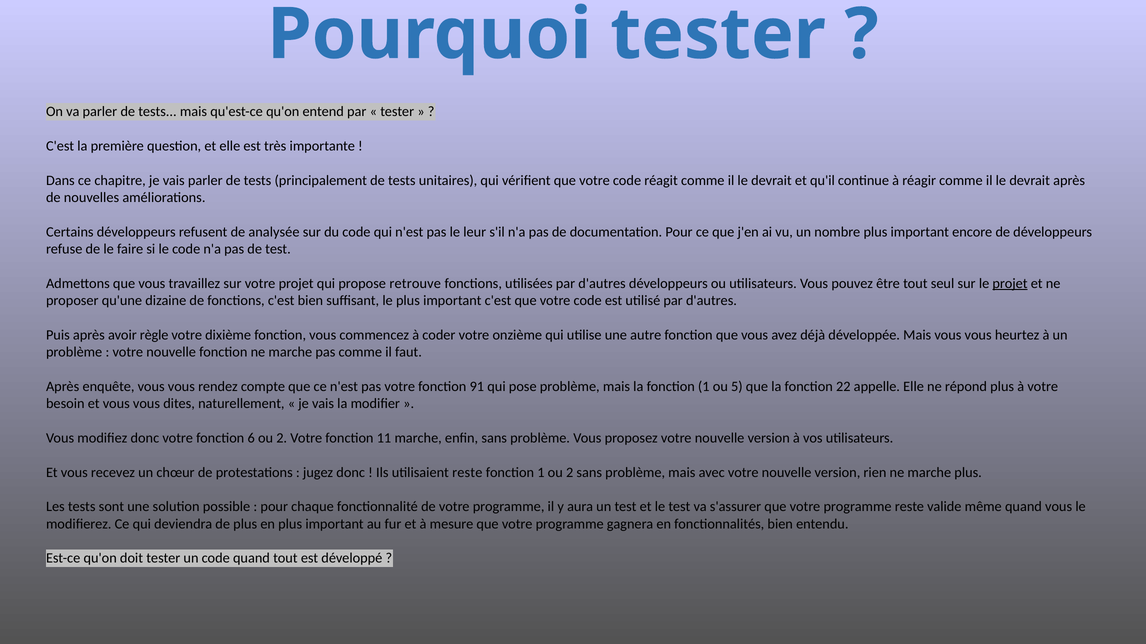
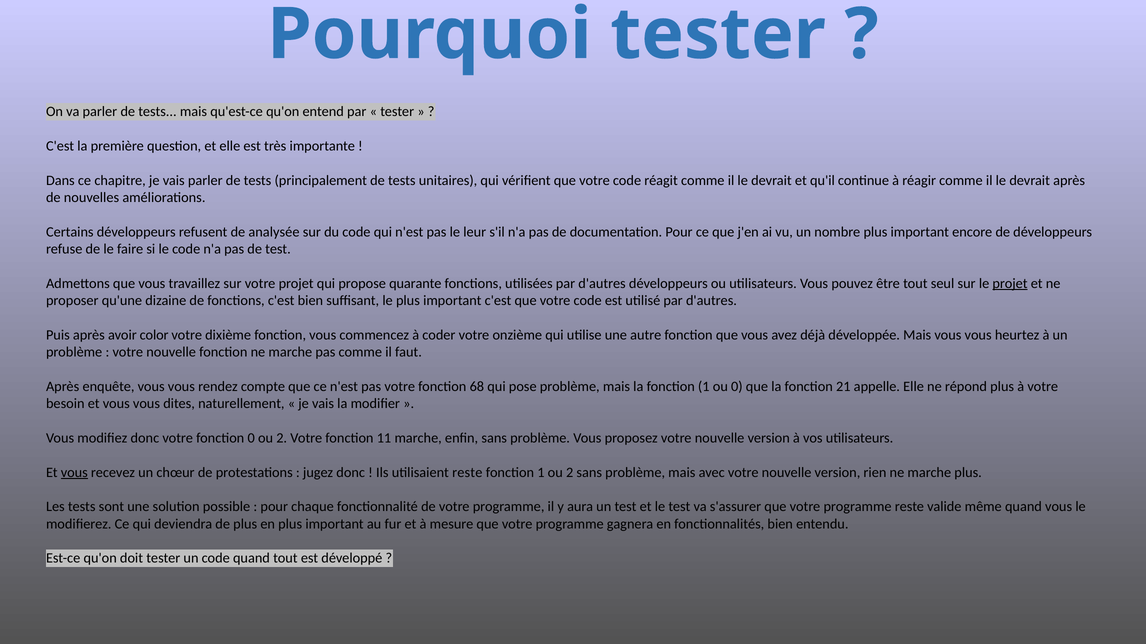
retrouve: retrouve -> quarante
règle: règle -> color
91: 91 -> 68
ou 5: 5 -> 0
22: 22 -> 21
fonction 6: 6 -> 0
vous at (74, 473) underline: none -> present
